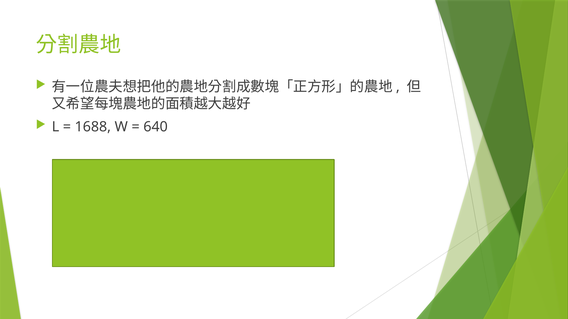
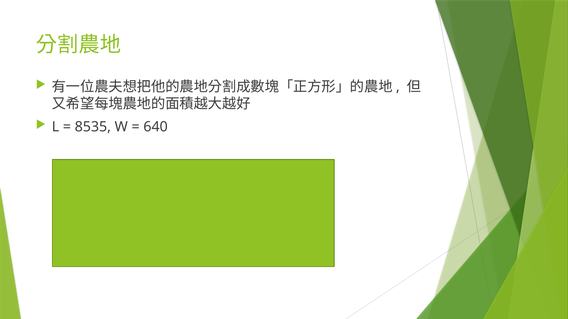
1688: 1688 -> 8535
